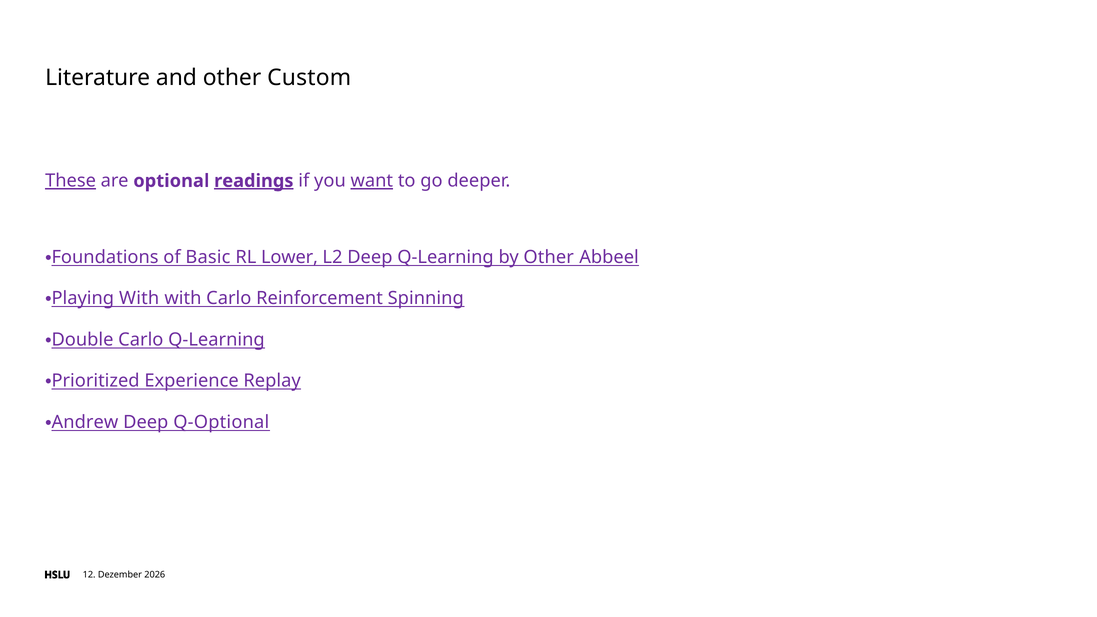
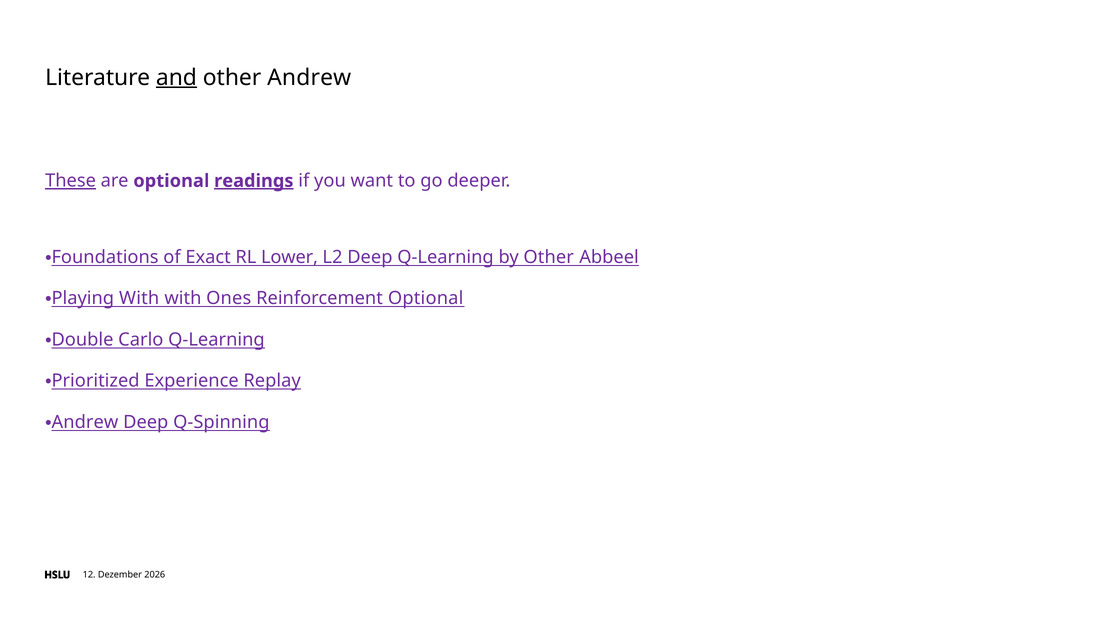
and underline: none -> present
other Custom: Custom -> Andrew
want underline: present -> none
Basic: Basic -> Exact
with Carlo: Carlo -> Ones
Reinforcement Spinning: Spinning -> Optional
Q-Optional: Q-Optional -> Q-Spinning
